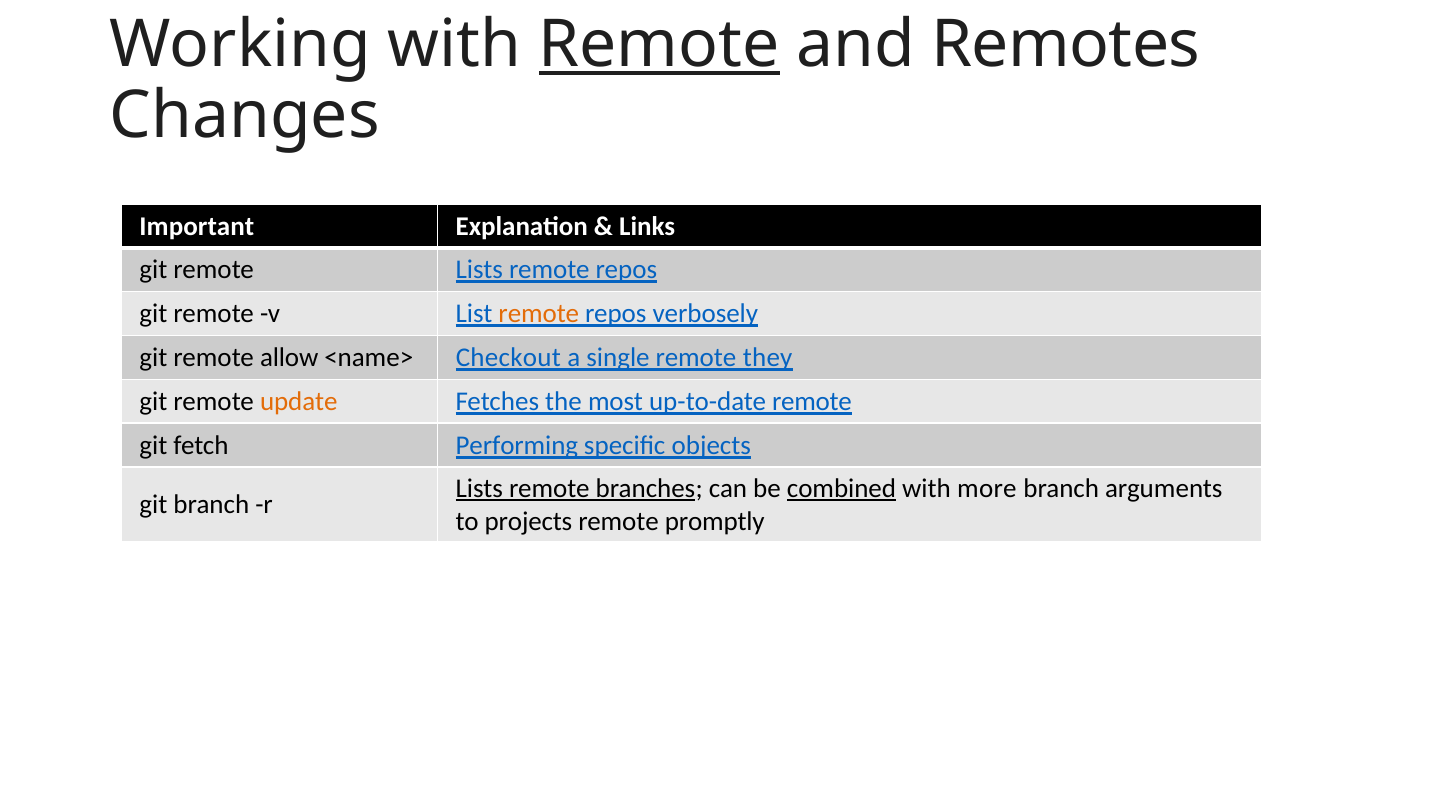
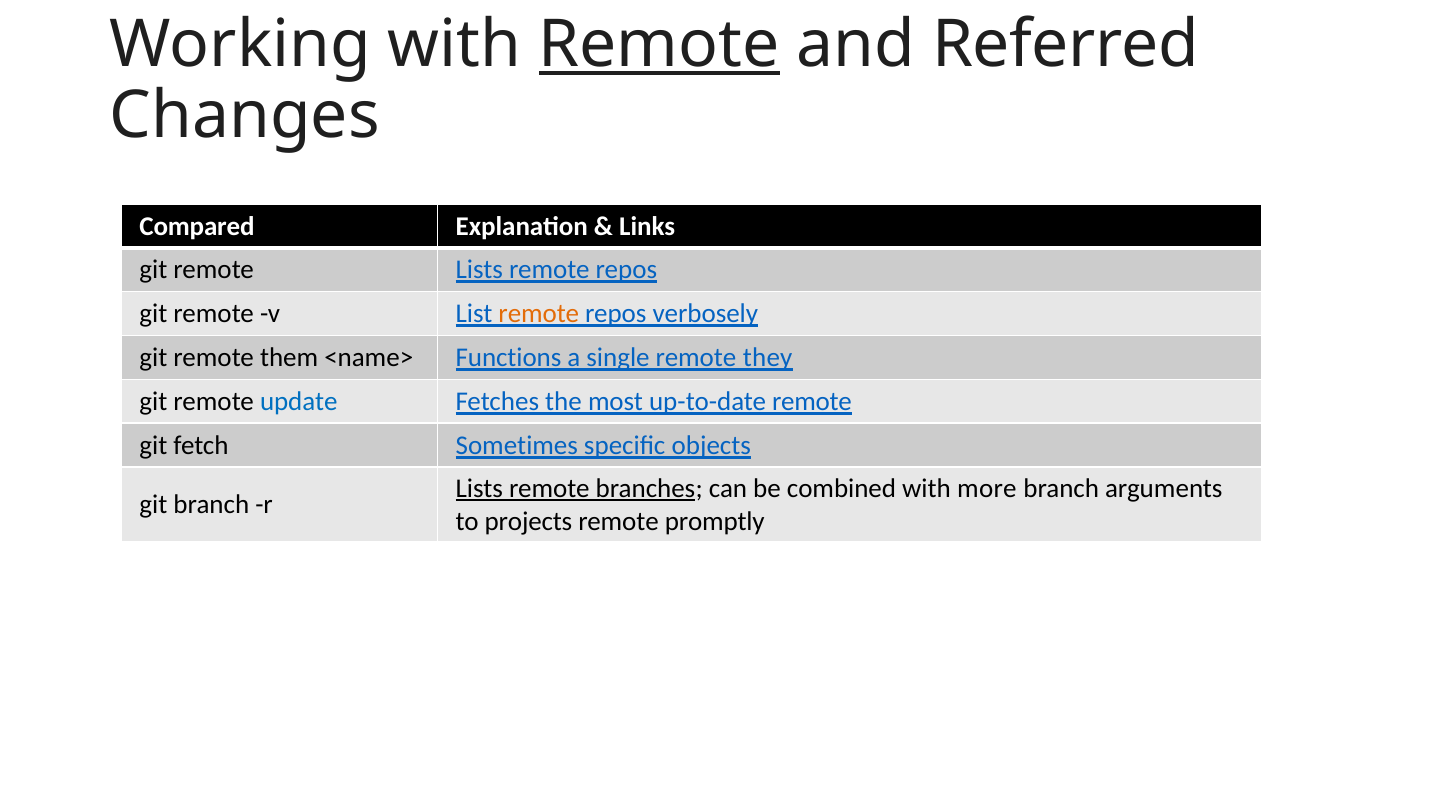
Remotes: Remotes -> Referred
Important: Important -> Compared
allow: allow -> them
Checkout: Checkout -> Functions
update colour: orange -> blue
Performing: Performing -> Sometimes
combined underline: present -> none
